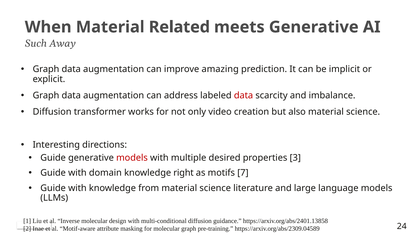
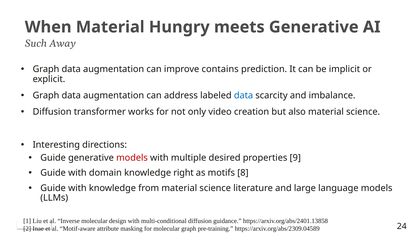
Related: Related -> Hungry
amazing: amazing -> contains
data at (244, 96) colour: red -> blue
3: 3 -> 9
7: 7 -> 8
